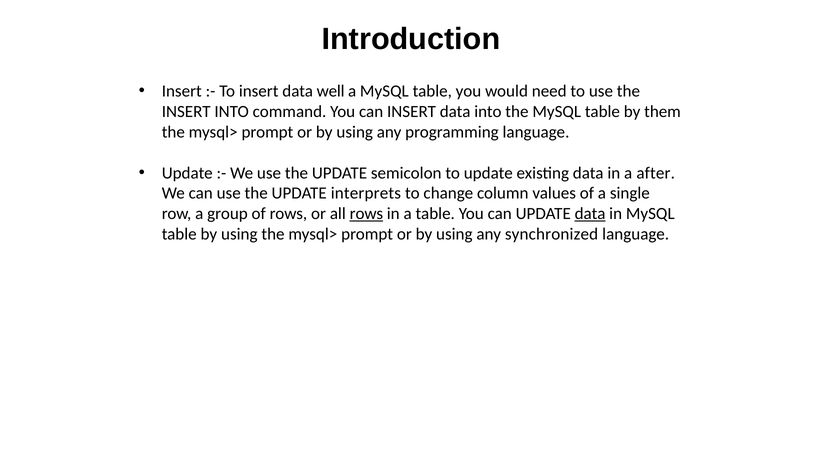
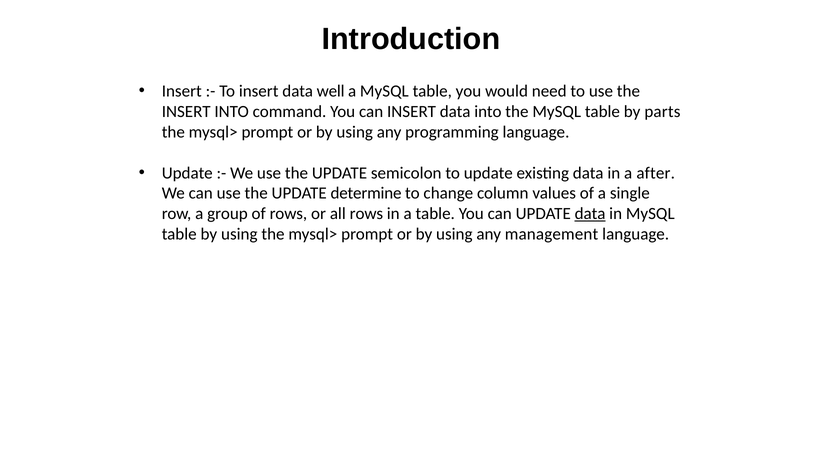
them: them -> parts
interprets: interprets -> determine
rows at (366, 214) underline: present -> none
synchronized: synchronized -> management
